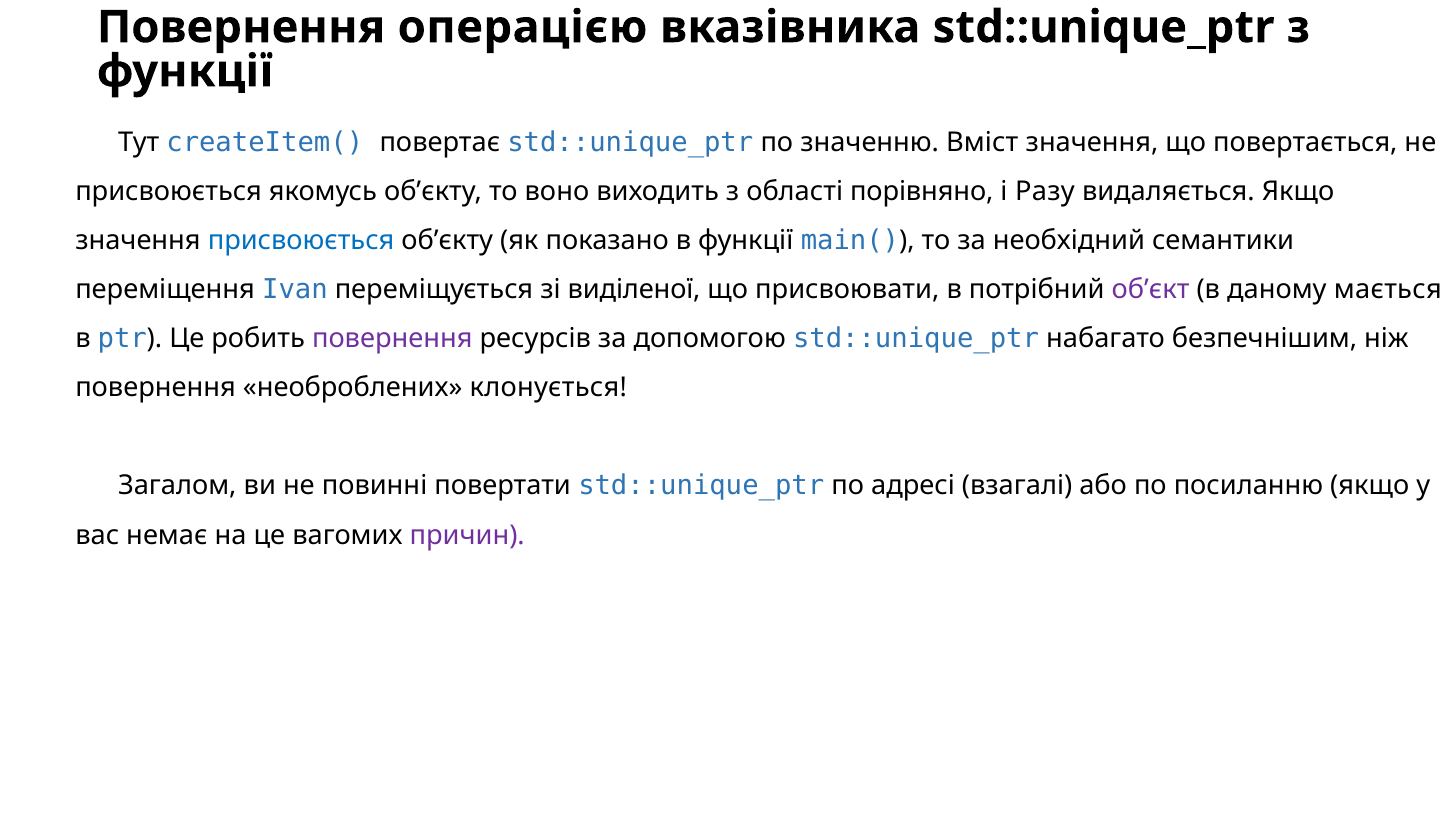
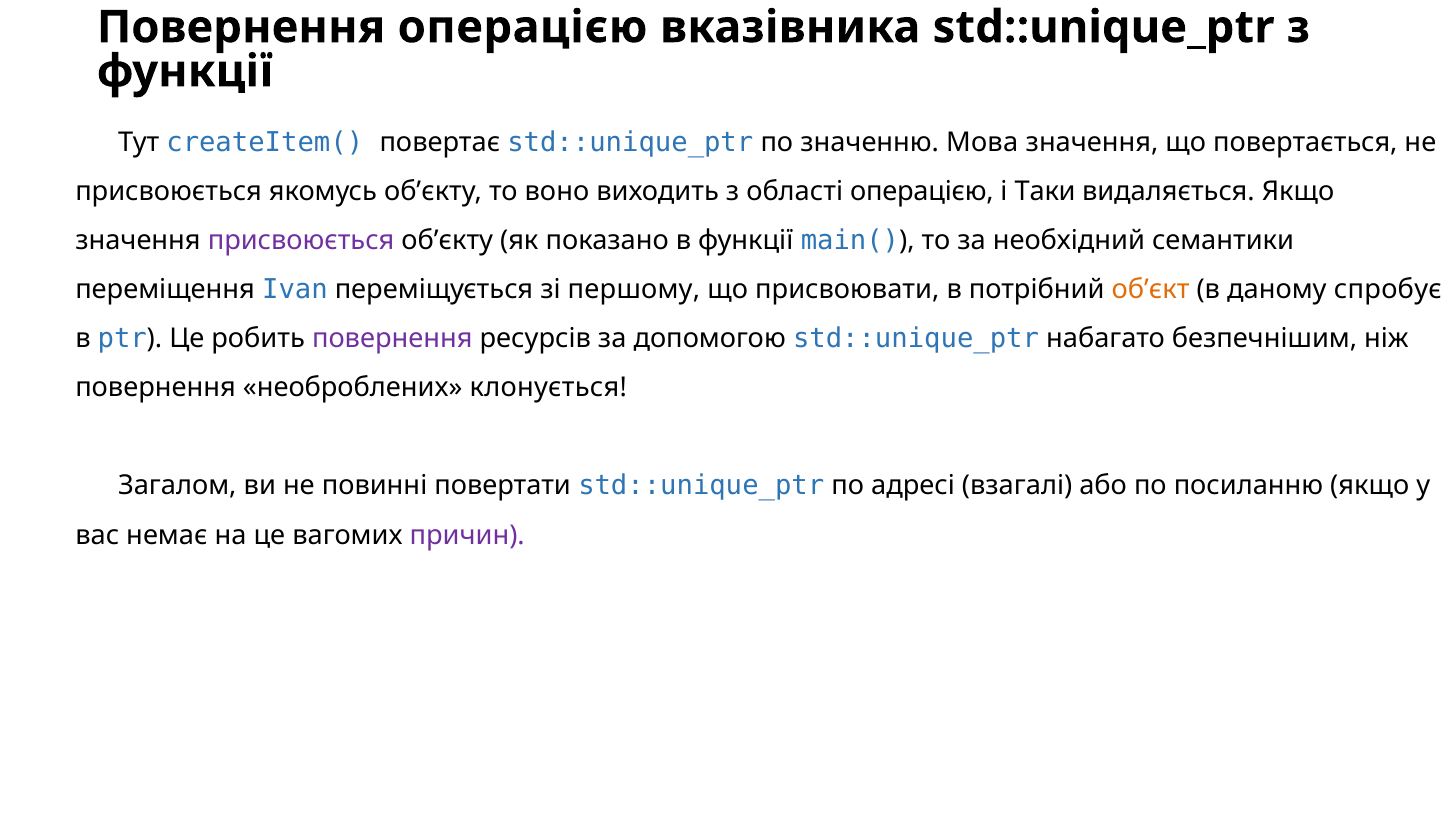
Вміст: Вміст -> Мова
області порівняно: порівняно -> операцією
Разу: Разу -> Таки
присвоюється at (301, 240) colour: blue -> purple
виділеної: виділеної -> першому
об’єкт colour: purple -> orange
мається: мається -> спробує
